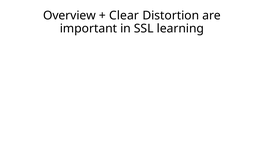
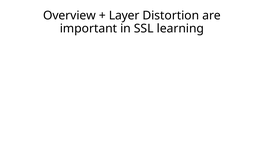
Clear: Clear -> Layer
